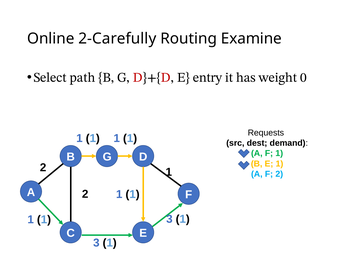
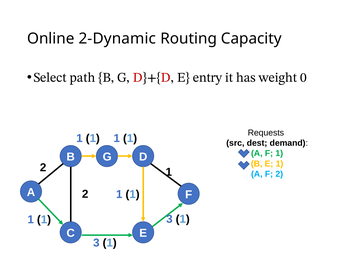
2-Carefully: 2-Carefully -> 2-Dynamic
Examine: Examine -> Capacity
